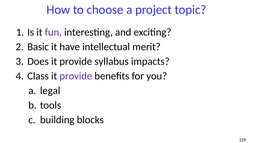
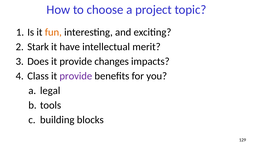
fun colour: purple -> orange
Basic: Basic -> Stark
syllabus: syllabus -> changes
